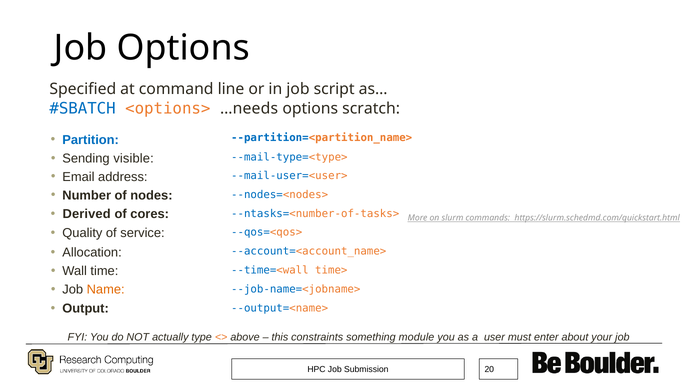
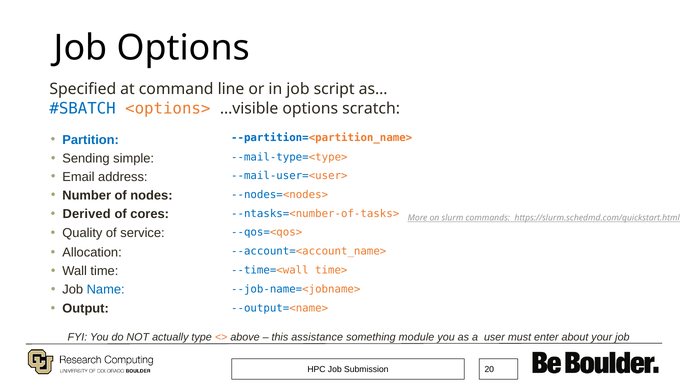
…needs: …needs -> …visible
visible: visible -> simple
Name colour: orange -> blue
constraints: constraints -> assistance
